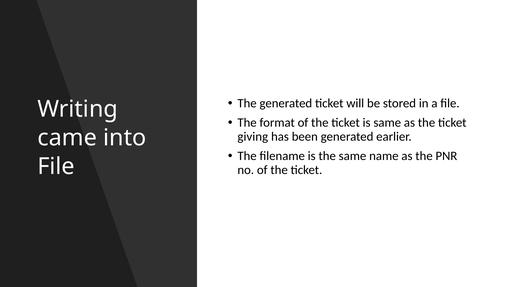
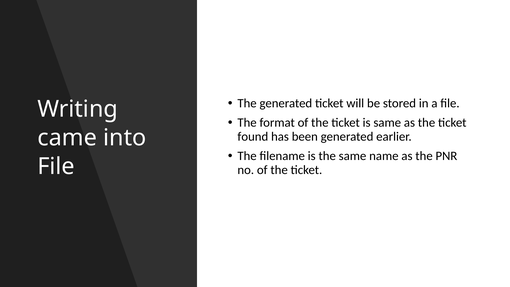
giving: giving -> found
